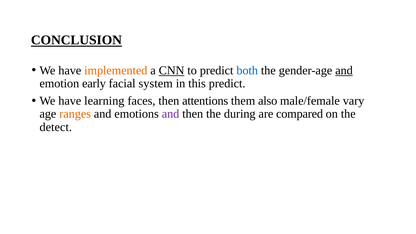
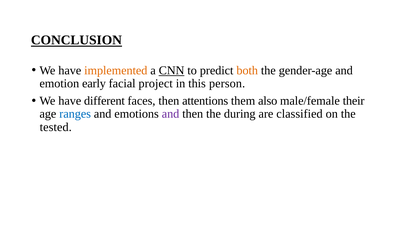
both colour: blue -> orange
and at (344, 70) underline: present -> none
system: system -> project
this predict: predict -> person
learning: learning -> different
vary: vary -> their
ranges colour: orange -> blue
compared: compared -> classified
detect: detect -> tested
